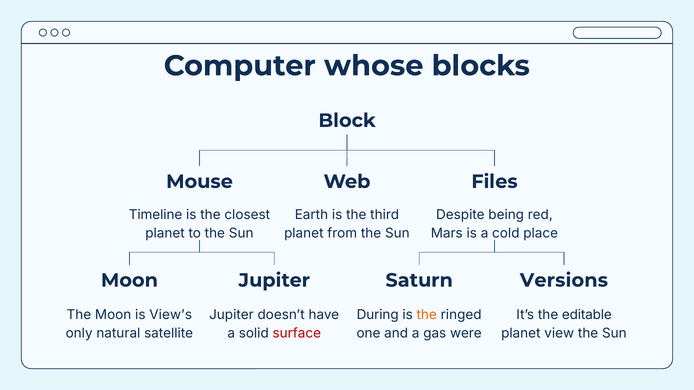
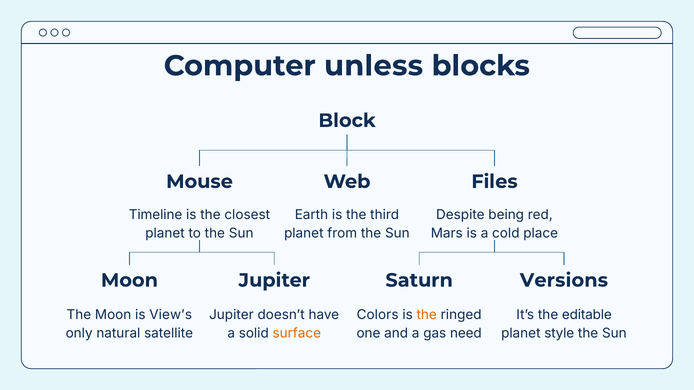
whose: whose -> unless
During: During -> Colors
surface colour: red -> orange
were: were -> need
view: view -> style
